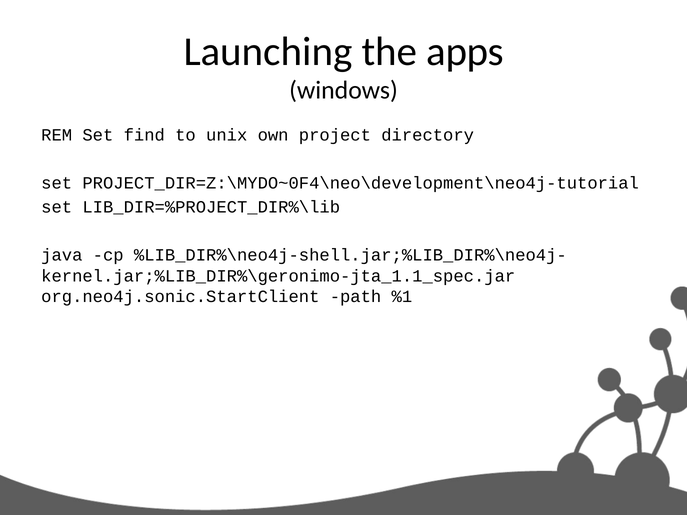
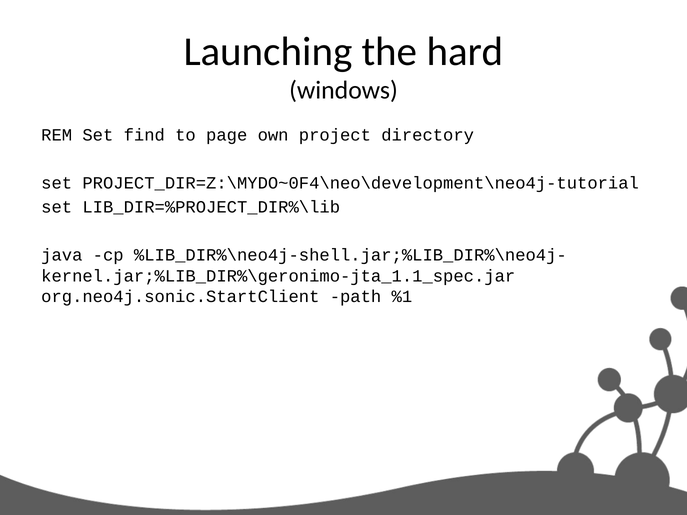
apps: apps -> hard
unix: unix -> page
